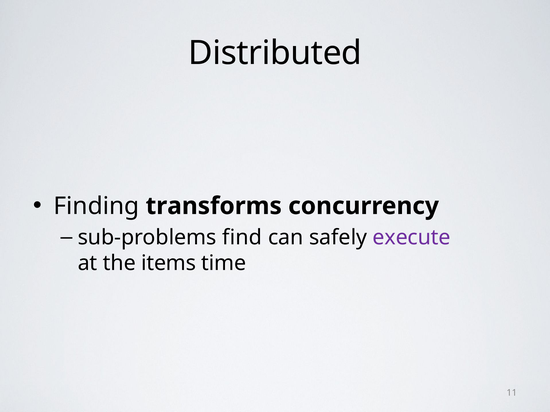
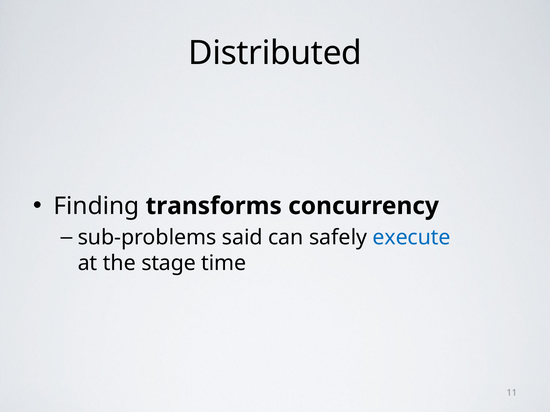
find: find -> said
execute colour: purple -> blue
items: items -> stage
